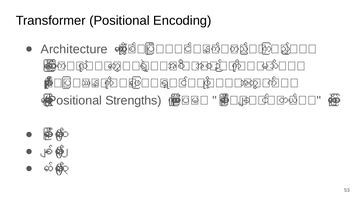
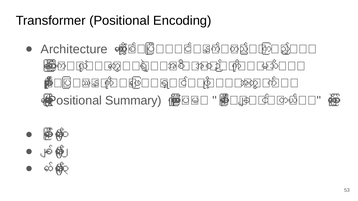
Strengths: Strengths -> Summary
